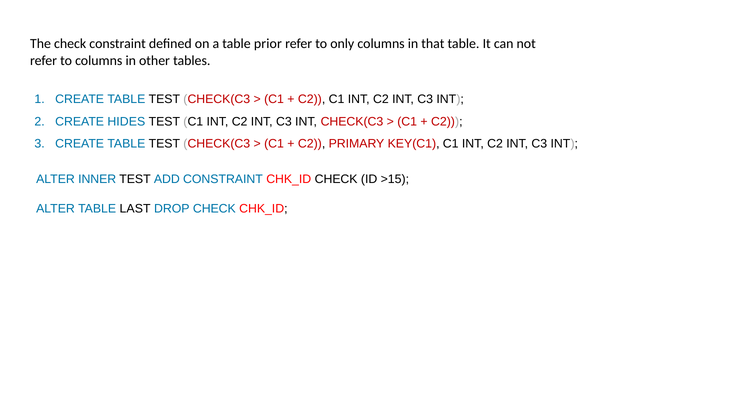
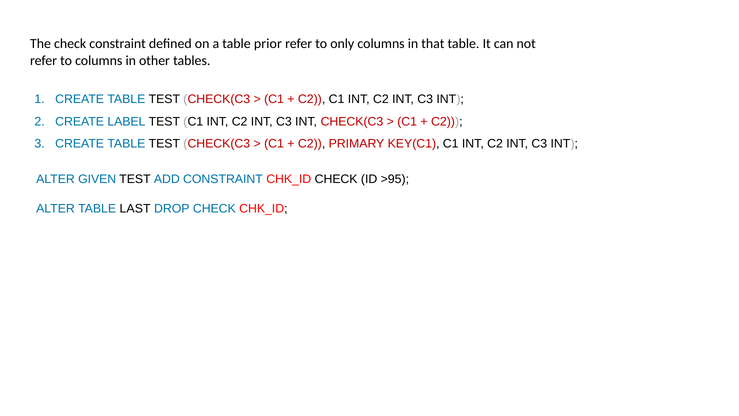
HIDES: HIDES -> LABEL
INNER: INNER -> GIVEN
>15: >15 -> >95
